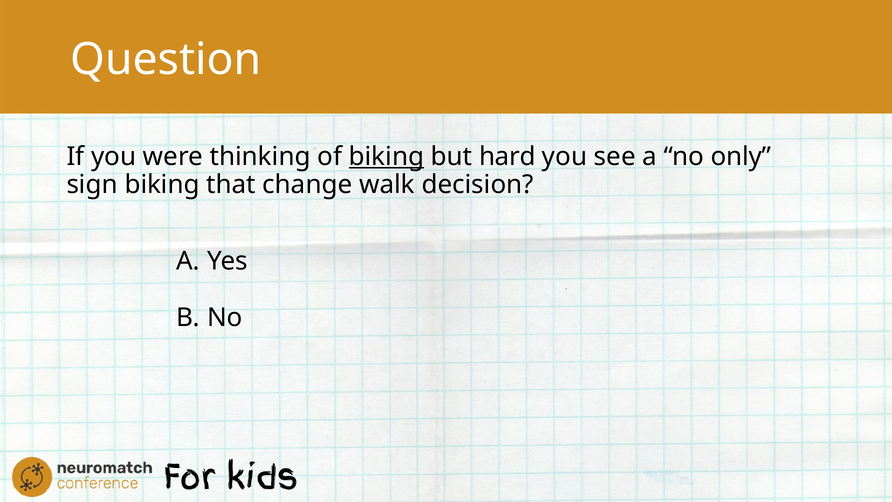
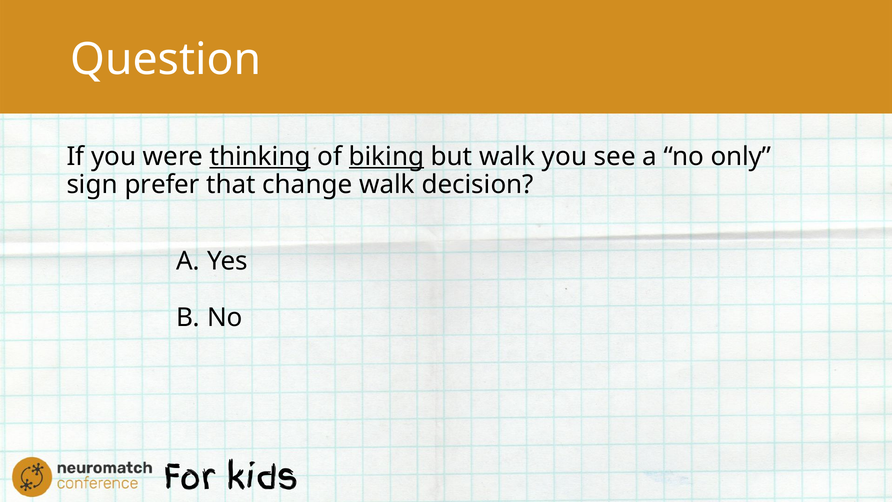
thinking underline: none -> present
but hard: hard -> walk
sign biking: biking -> prefer
